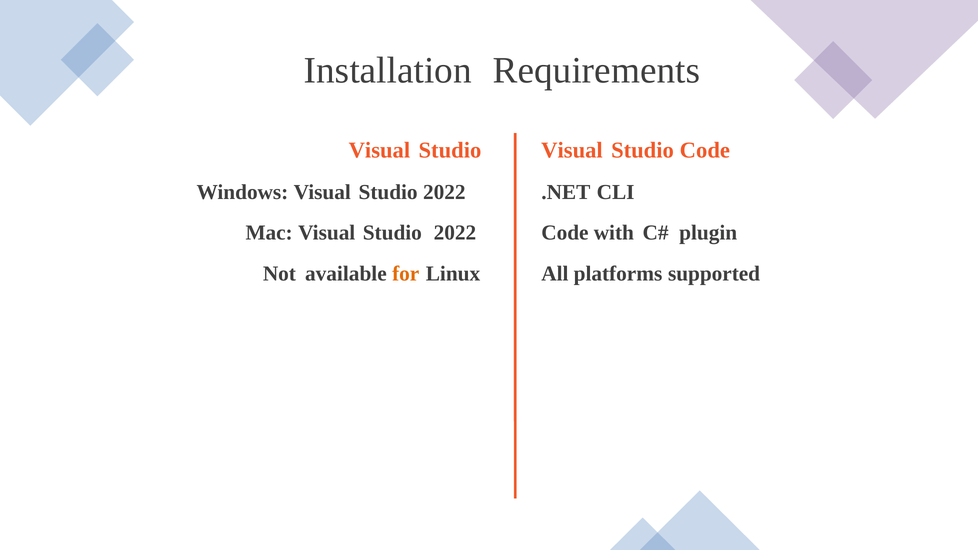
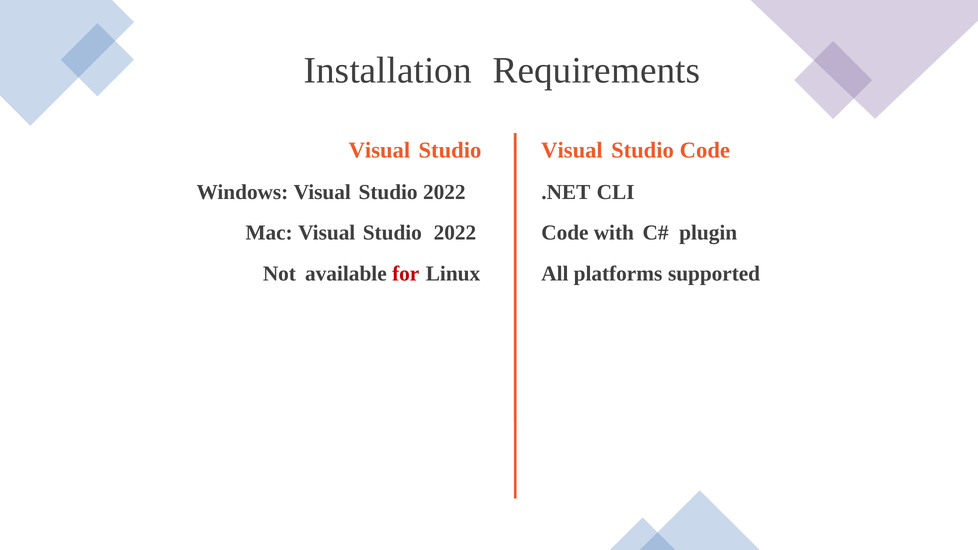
for colour: orange -> red
